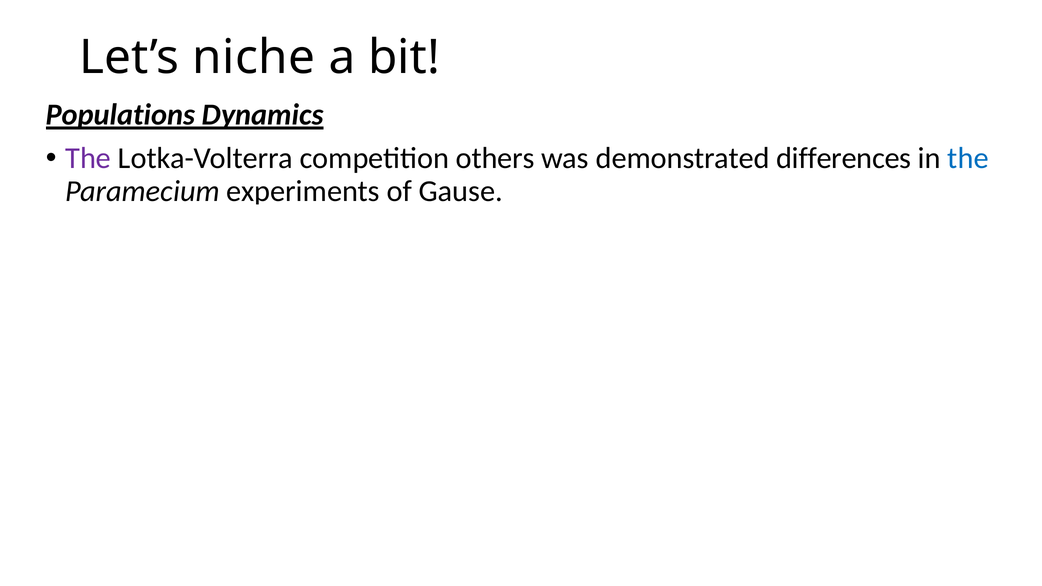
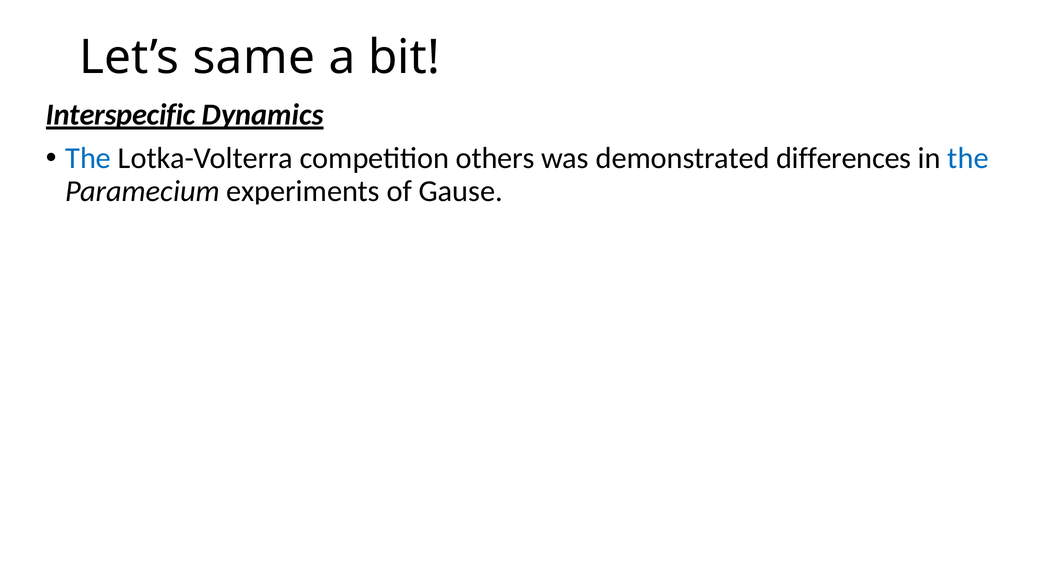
Let’s niche: niche -> same
Populations: Populations -> Interspecific
The at (88, 158) colour: purple -> blue
